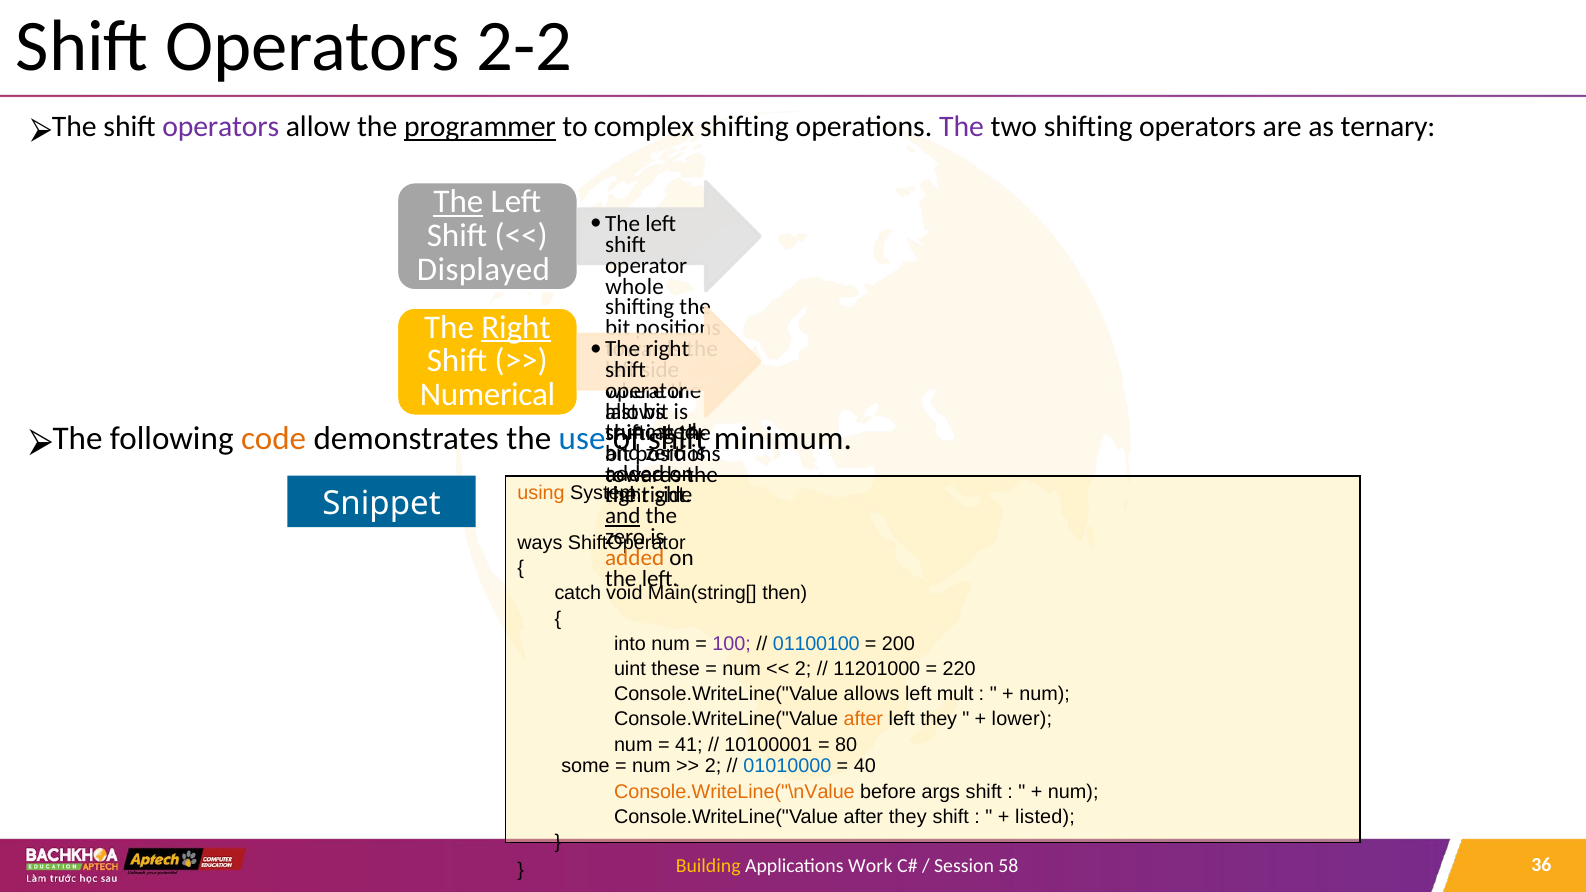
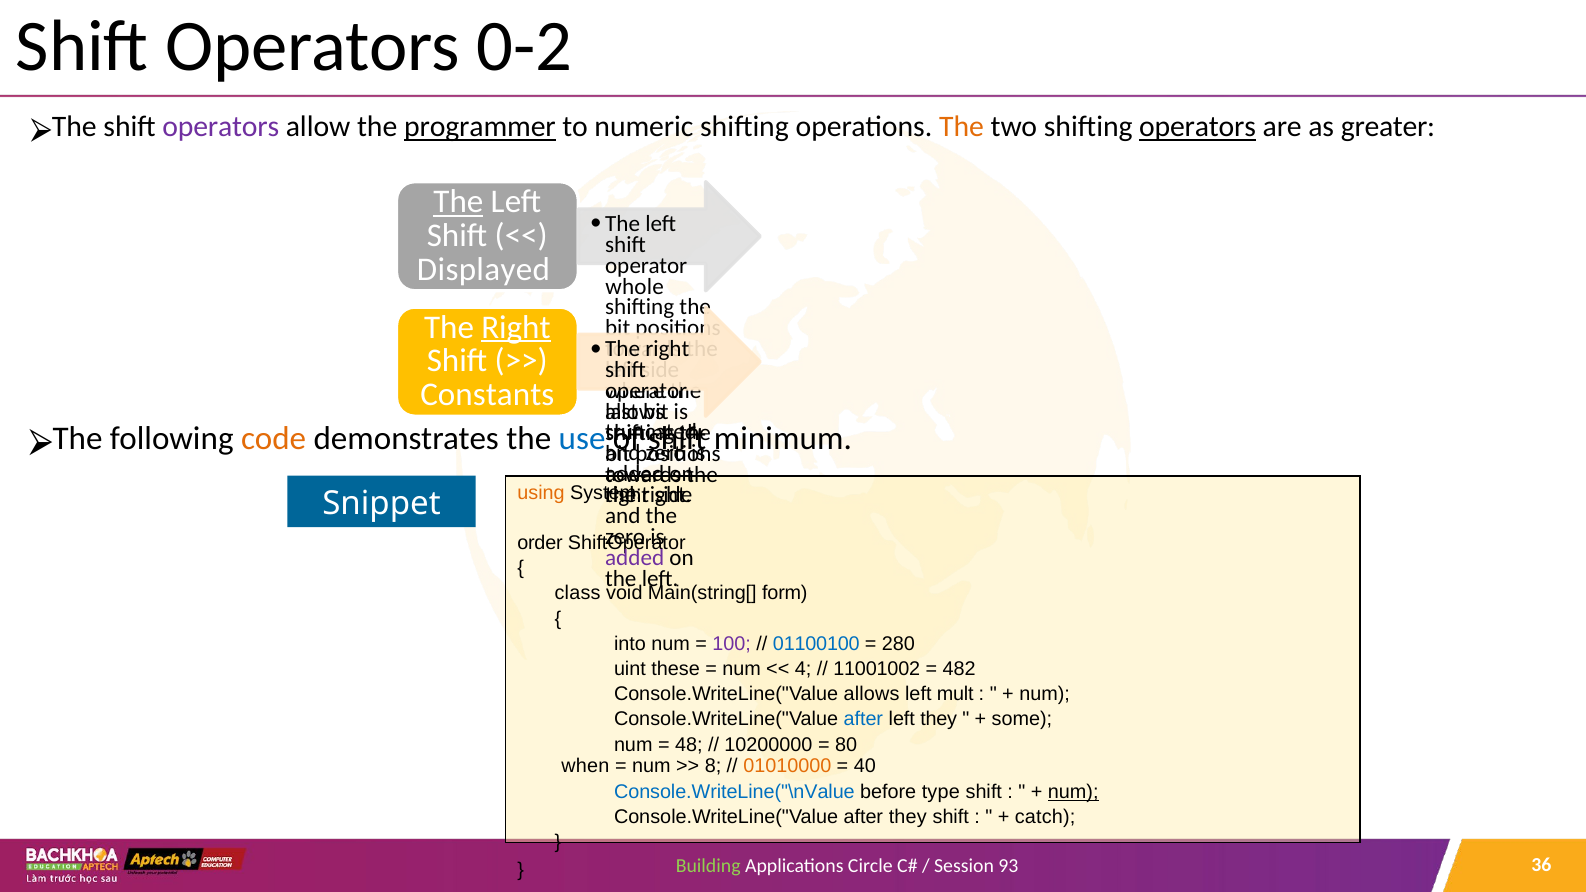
2-2: 2-2 -> 0-2
complex: complex -> numeric
The at (961, 127) colour: purple -> orange
operators at (1198, 127) underline: none -> present
ternary: ternary -> greater
Numerical: Numerical -> Constants
and at (623, 516) underline: present -> none
ways: ways -> order
added at (635, 558) colour: orange -> purple
catch: catch -> class
then: then -> form
200: 200 -> 280
2 at (803, 669): 2 -> 4
11201000: 11201000 -> 11001002
220: 220 -> 482
after at (863, 719) colour: orange -> blue
lower: lower -> some
41: 41 -> 48
10100001: 10100001 -> 10200000
some: some -> when
2 at (713, 766): 2 -> 8
01010000 colour: blue -> orange
Console.WriteLine("\nValue colour: orange -> blue
args: args -> type
num at (1073, 792) underline: none -> present
listed: listed -> catch
Building colour: yellow -> light green
Work: Work -> Circle
58: 58 -> 93
